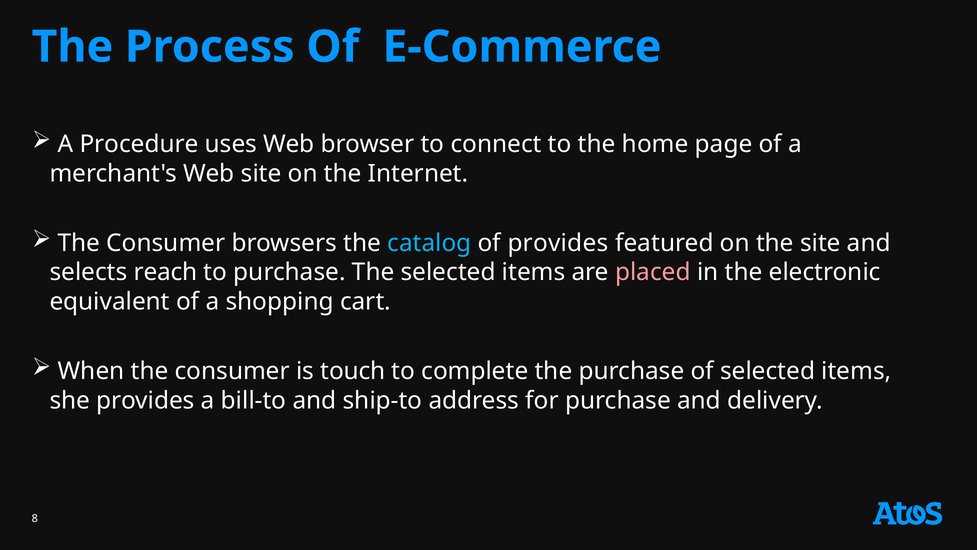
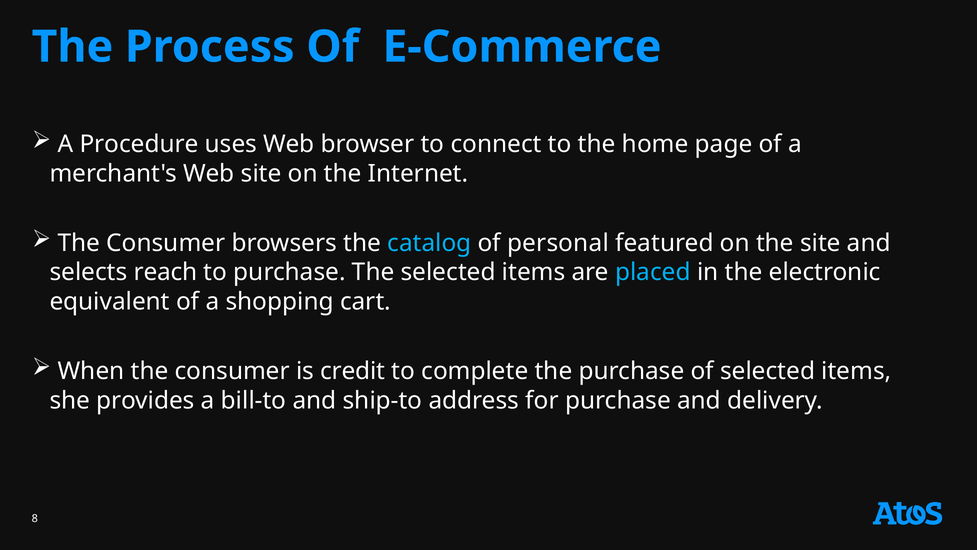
of provides: provides -> personal
placed colour: pink -> light blue
touch: touch -> credit
